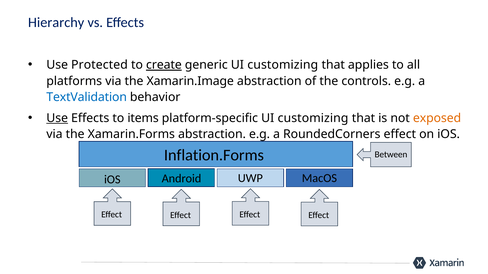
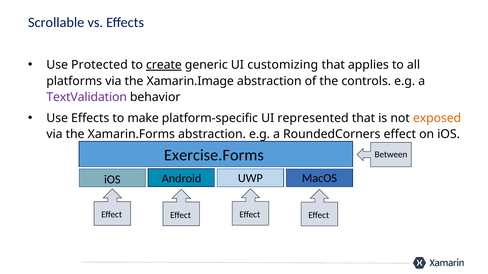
Hierarchy: Hierarchy -> Scrollable
TextValidation colour: blue -> purple
Use at (57, 118) underline: present -> none
items: items -> make
platform-specific UI customizing: customizing -> represented
Inflation.Forms: Inflation.Forms -> Exercise.Forms
